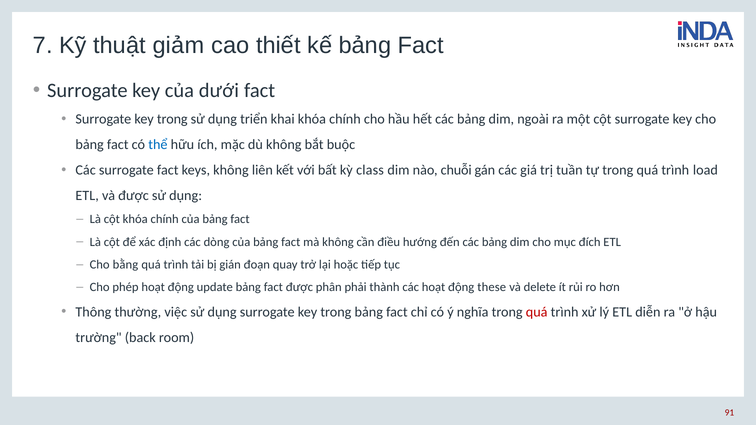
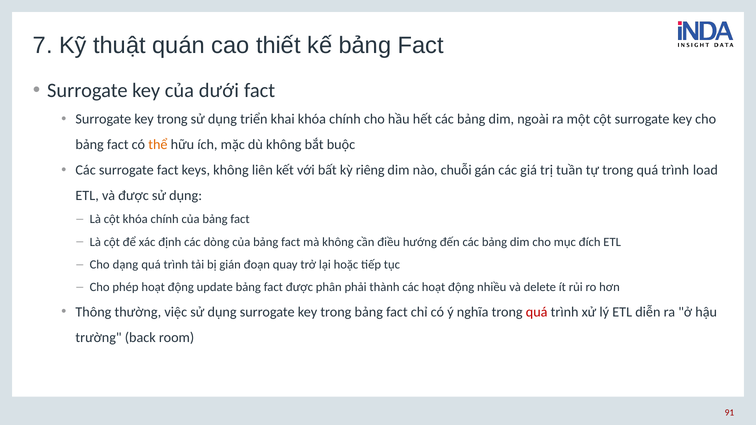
giảm: giảm -> quán
thể colour: blue -> orange
class: class -> riêng
bằng: bằng -> dạng
these: these -> nhiều
